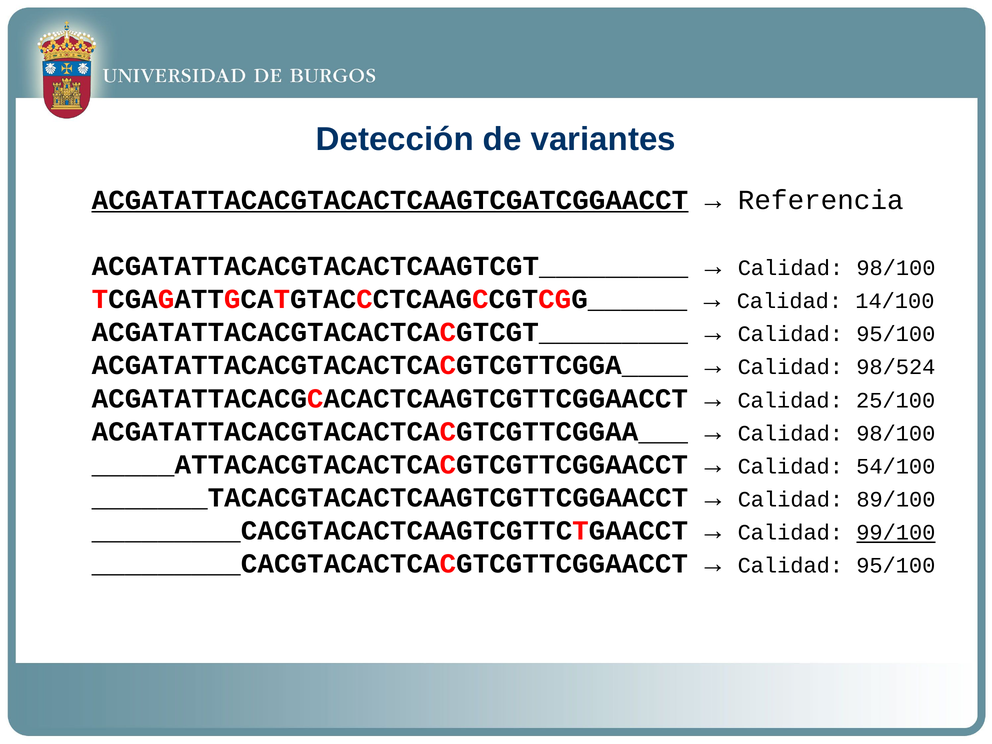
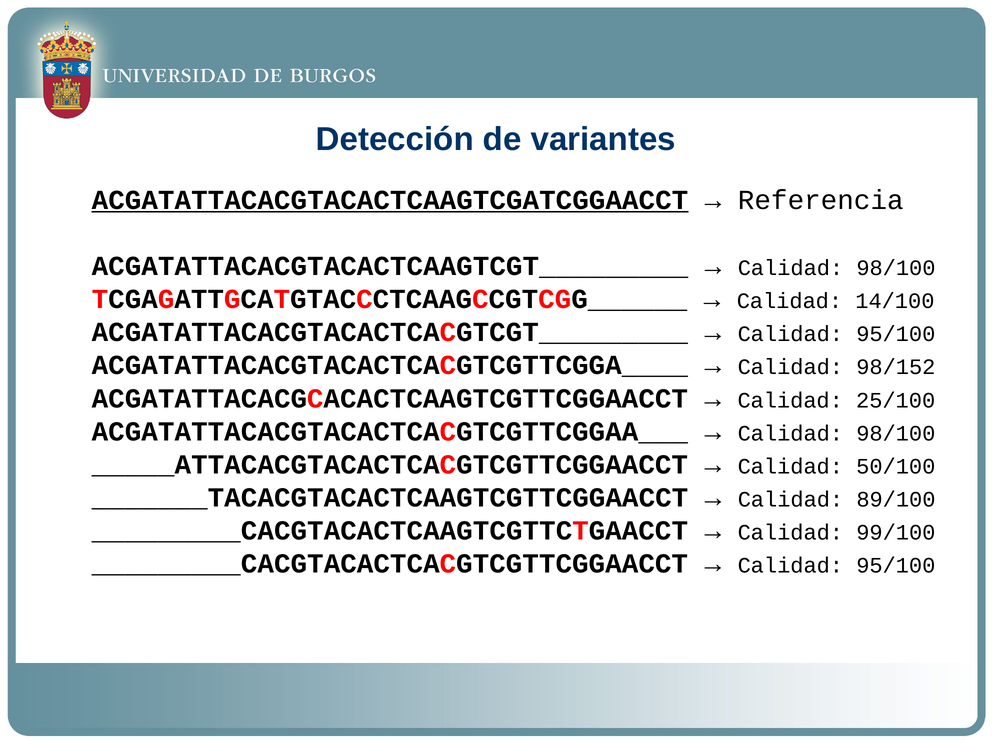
98/524: 98/524 -> 98/152
54/100: 54/100 -> 50/100
99/100 underline: present -> none
